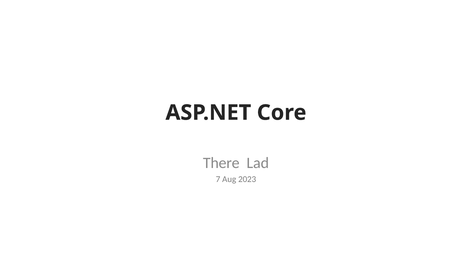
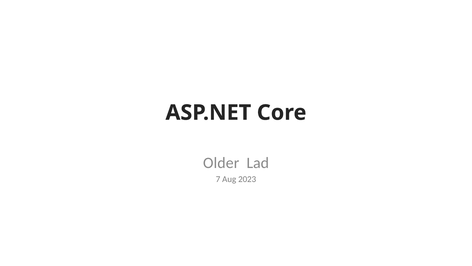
There: There -> Older
